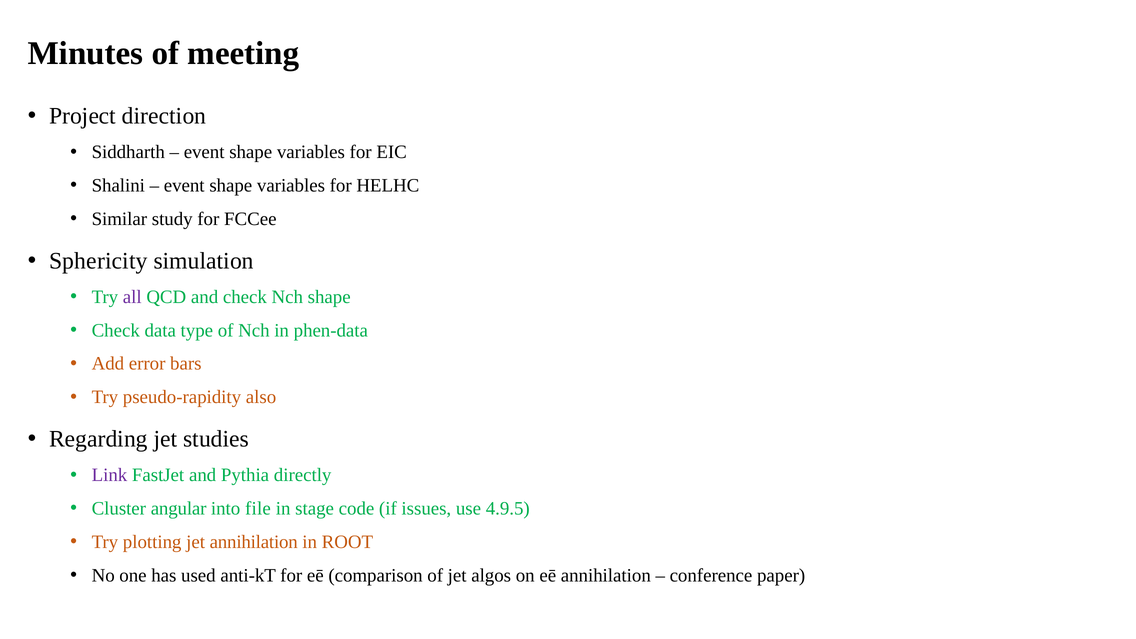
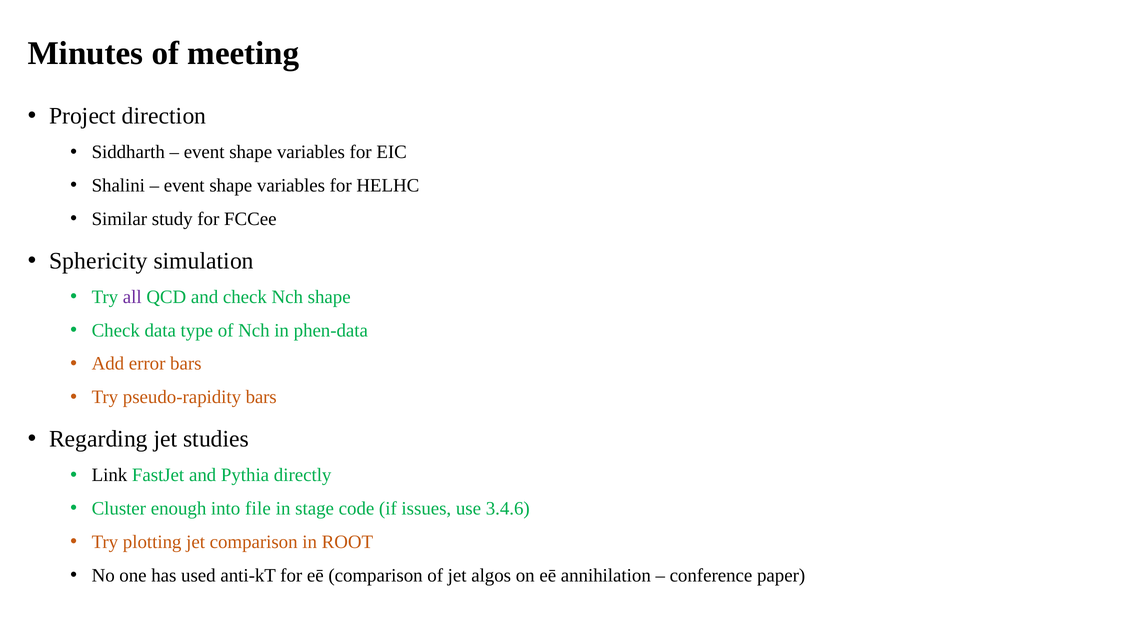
pseudo-rapidity also: also -> bars
Link colour: purple -> black
angular: angular -> enough
4.9.5: 4.9.5 -> 3.4.6
jet annihilation: annihilation -> comparison
